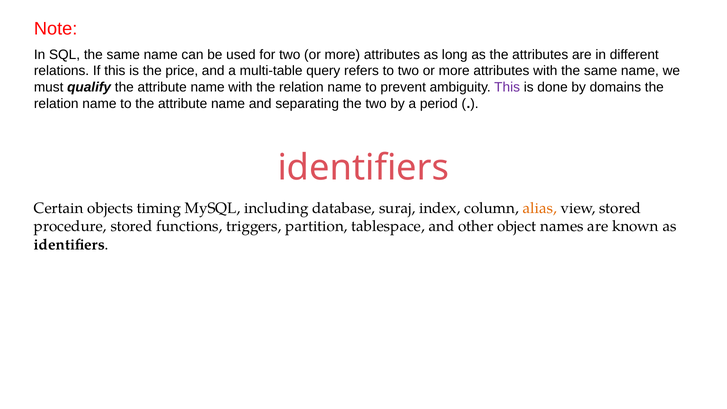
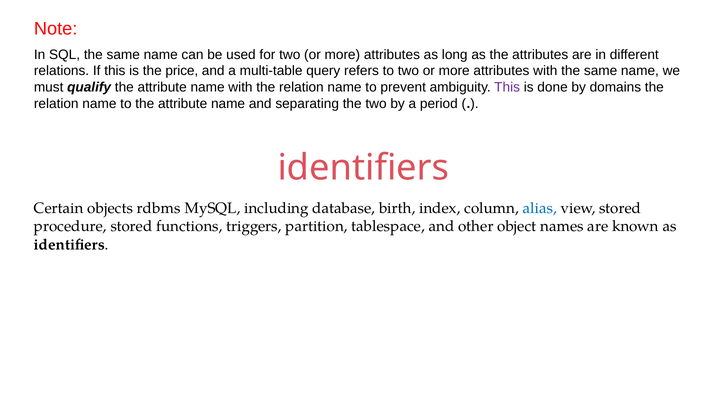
timing: timing -> rdbms
suraj: suraj -> birth
alias colour: orange -> blue
